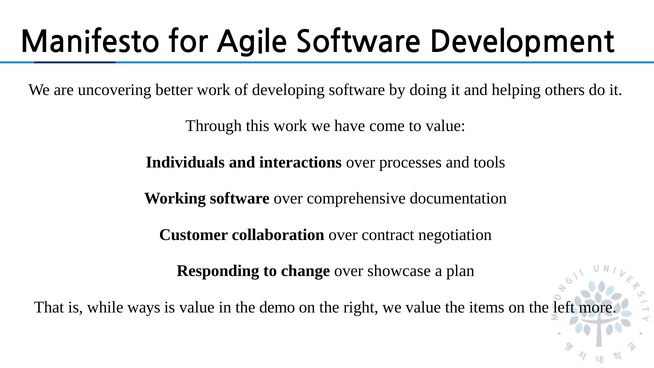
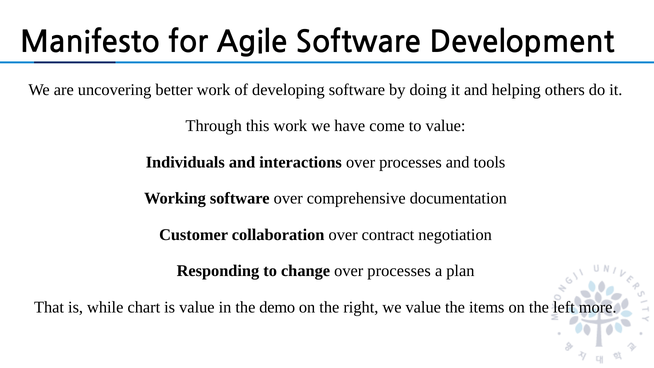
change over showcase: showcase -> processes
ways: ways -> chart
